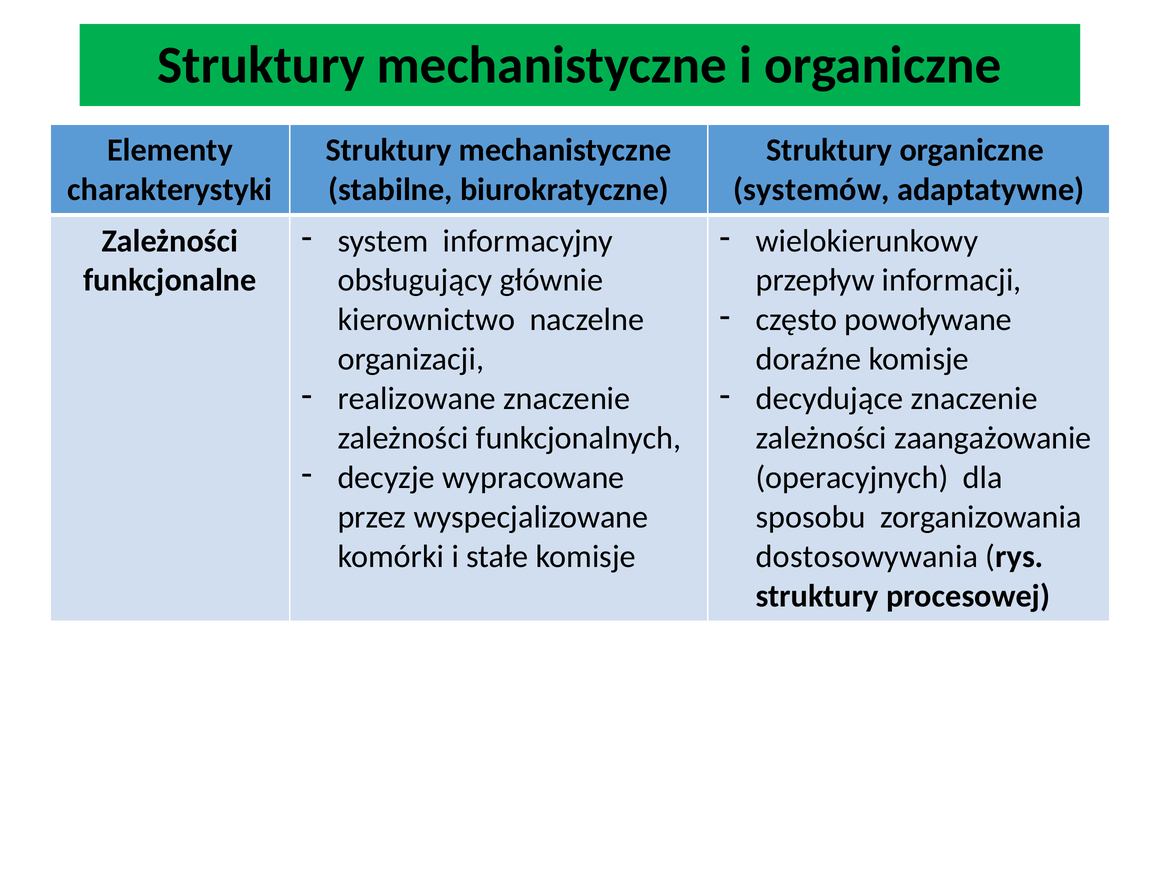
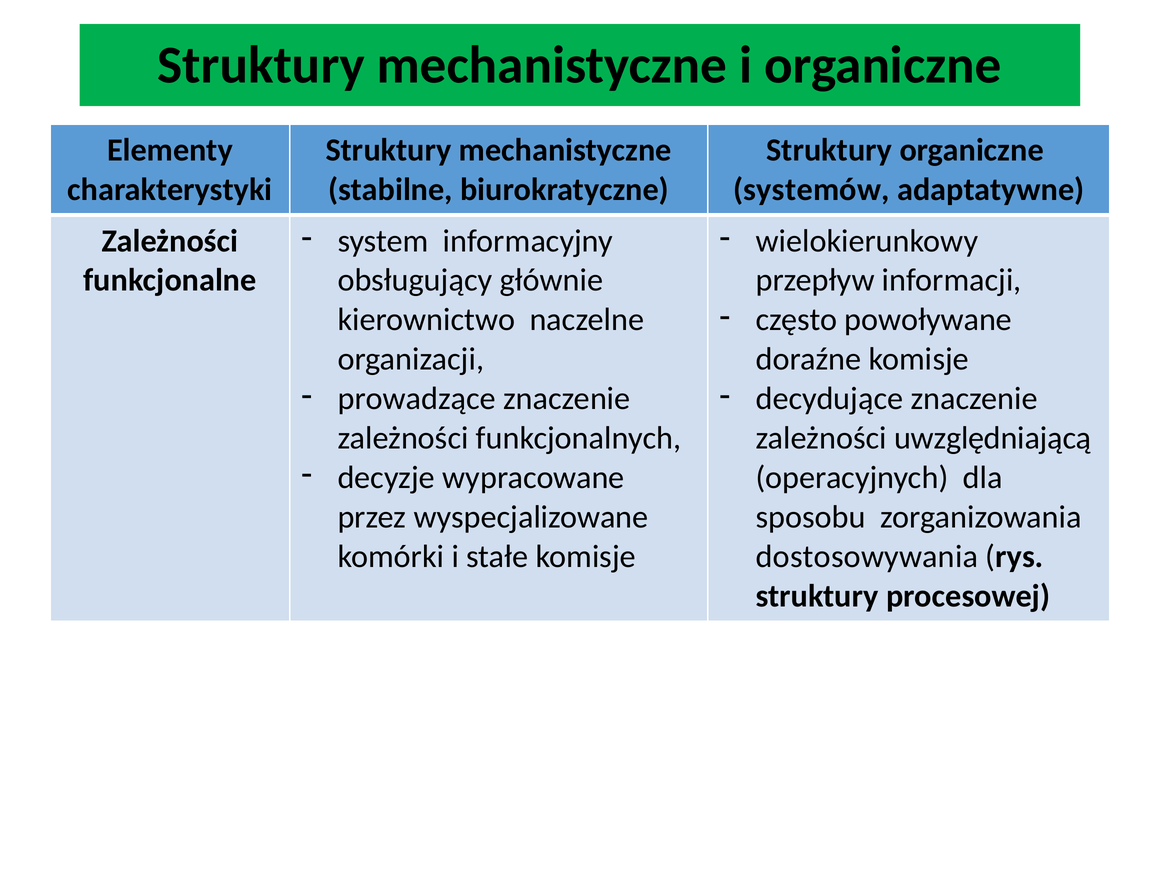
realizowane: realizowane -> prowadzące
zaangażowanie: zaangażowanie -> uwzględniającą
